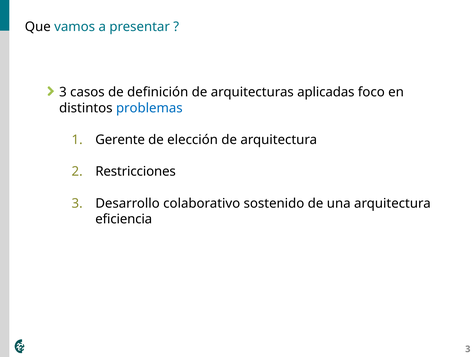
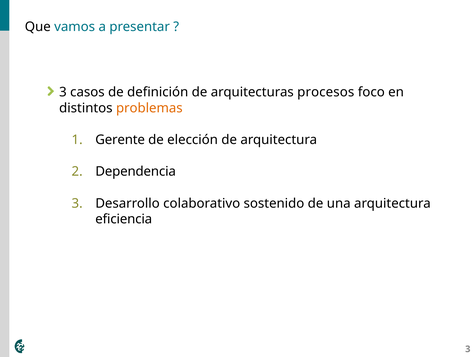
aplicadas: aplicadas -> procesos
problemas colour: blue -> orange
Restricciones: Restricciones -> Dependencia
